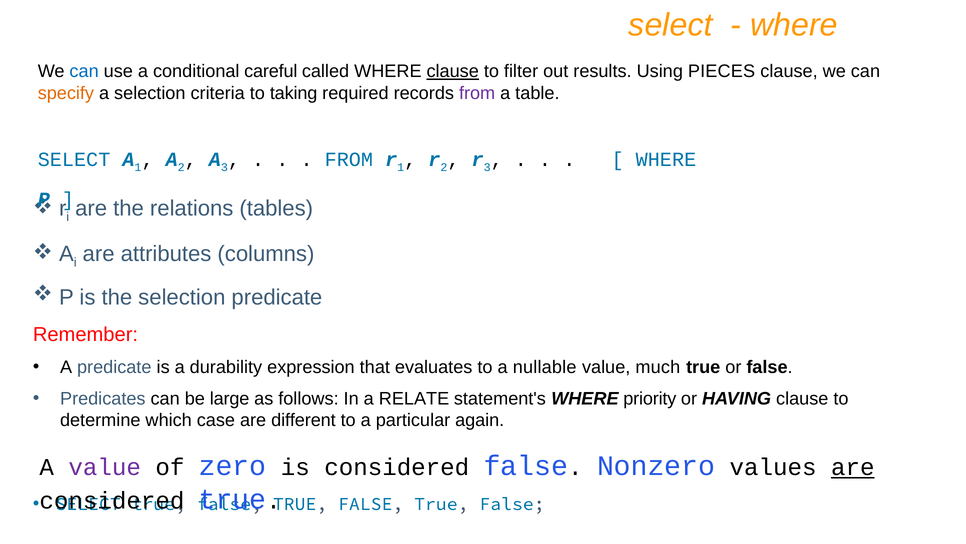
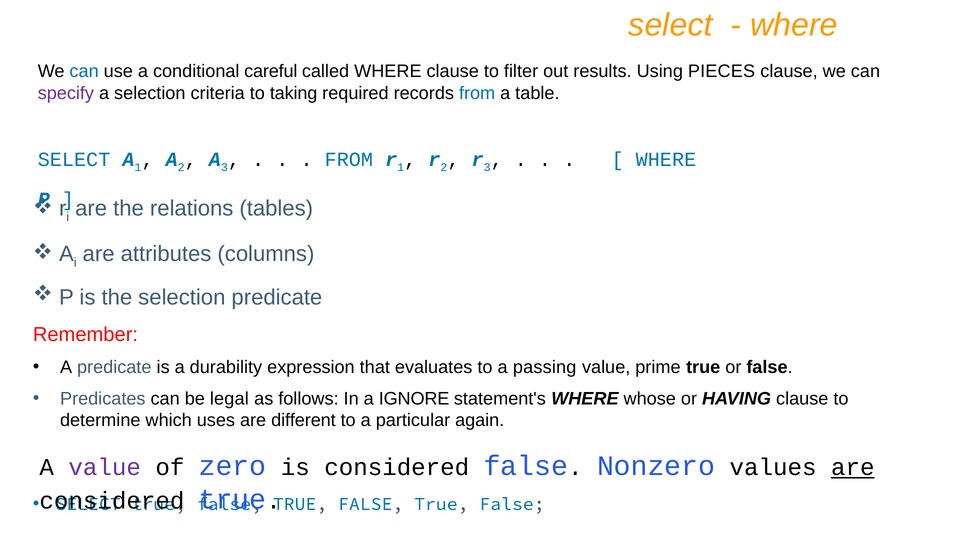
clause at (453, 71) underline: present -> none
specify colour: orange -> purple
from at (477, 93) colour: purple -> blue
nullable: nullable -> passing
much: much -> prime
large: large -> legal
RELATE: RELATE -> IGNORE
priority: priority -> whose
case: case -> uses
